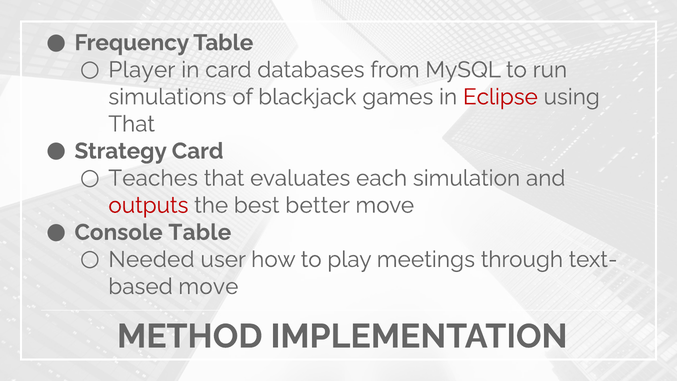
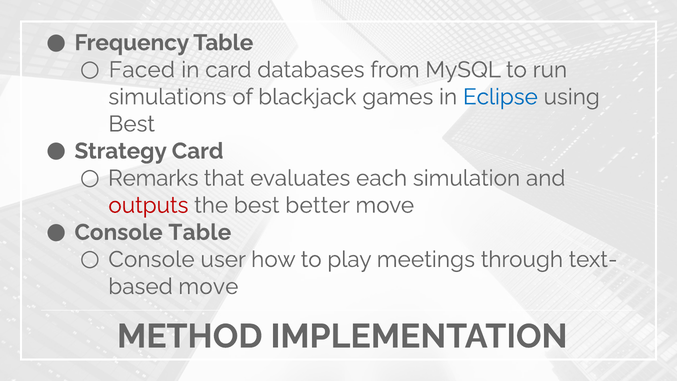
Player: Player -> Faced
Eclipse colour: red -> blue
That at (132, 124): That -> Best
Teaches: Teaches -> Remarks
Needed at (151, 259): Needed -> Console
